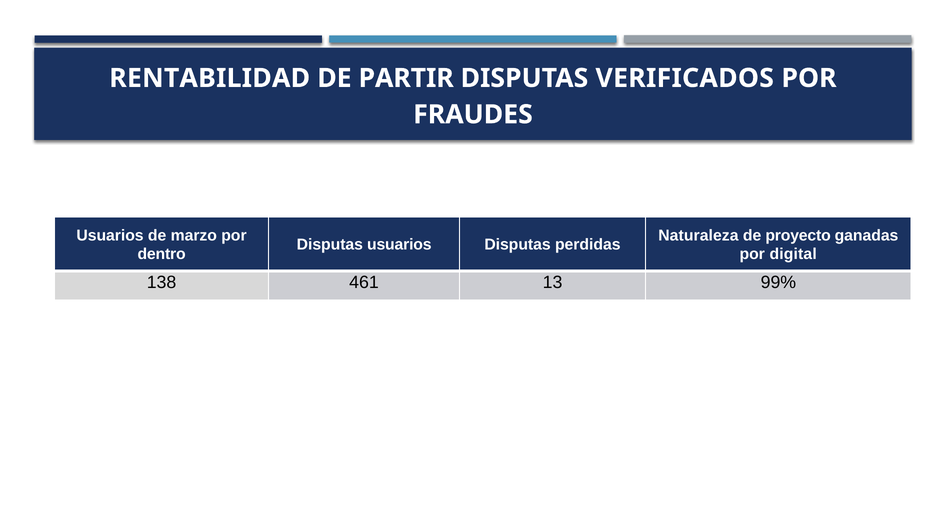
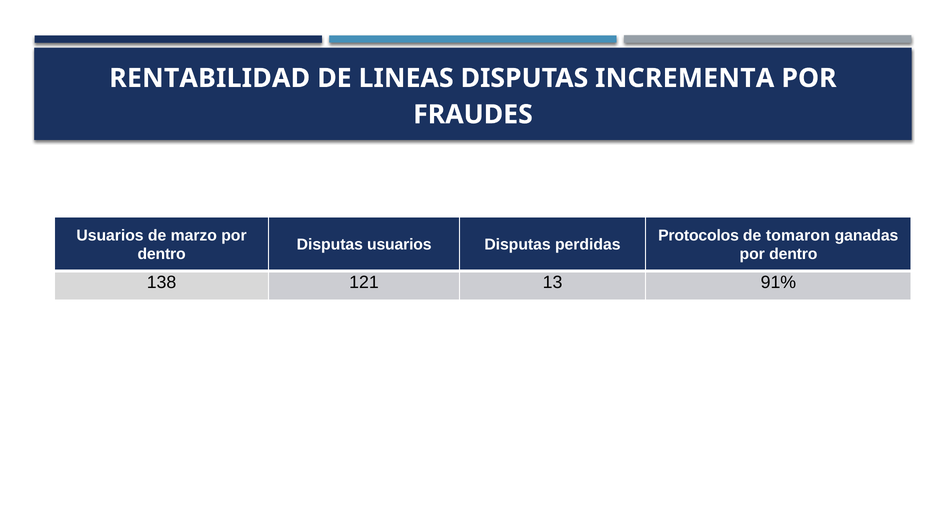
PARTIR: PARTIR -> LINEAS
VERIFICADOS: VERIFICADOS -> INCREMENTA
Naturaleza: Naturaleza -> Protocolos
proyecto: proyecto -> tomaron
digital at (793, 254): digital -> dentro
461: 461 -> 121
99%: 99% -> 91%
